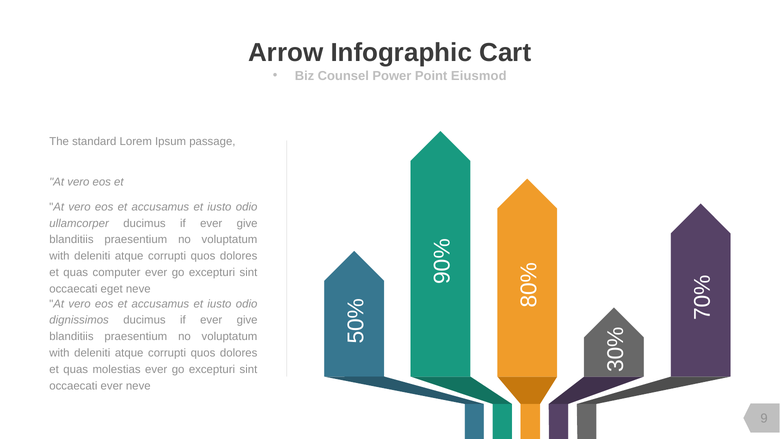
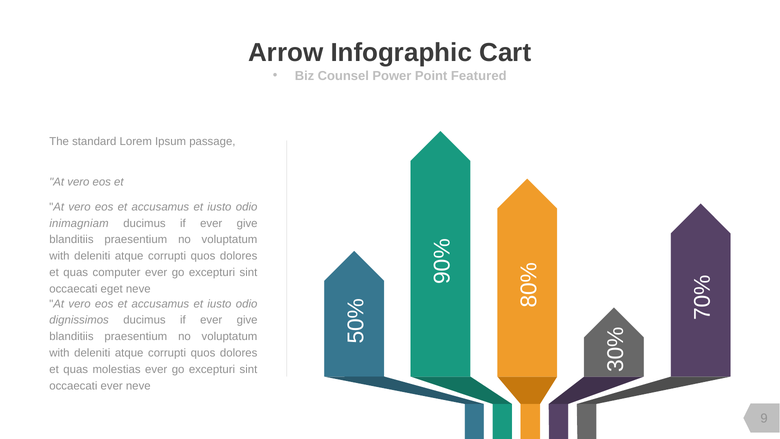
Eiusmod: Eiusmod -> Featured
ullamcorper: ullamcorper -> inimagniam
